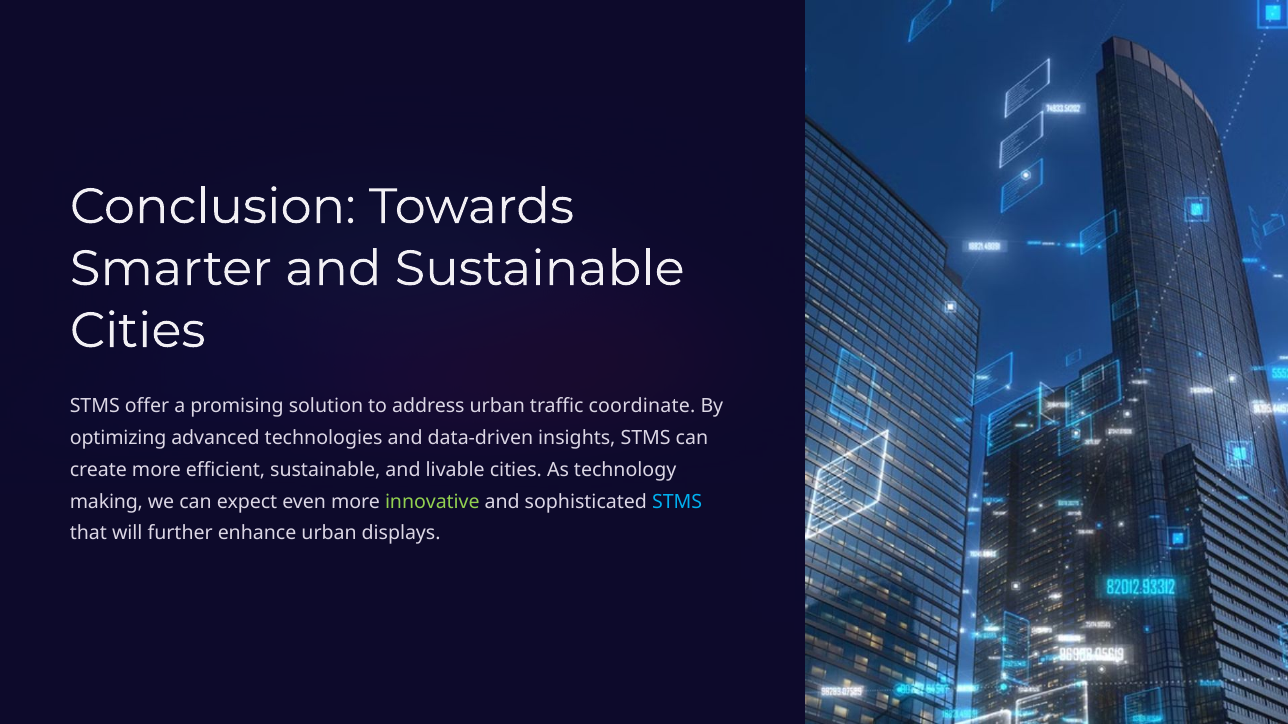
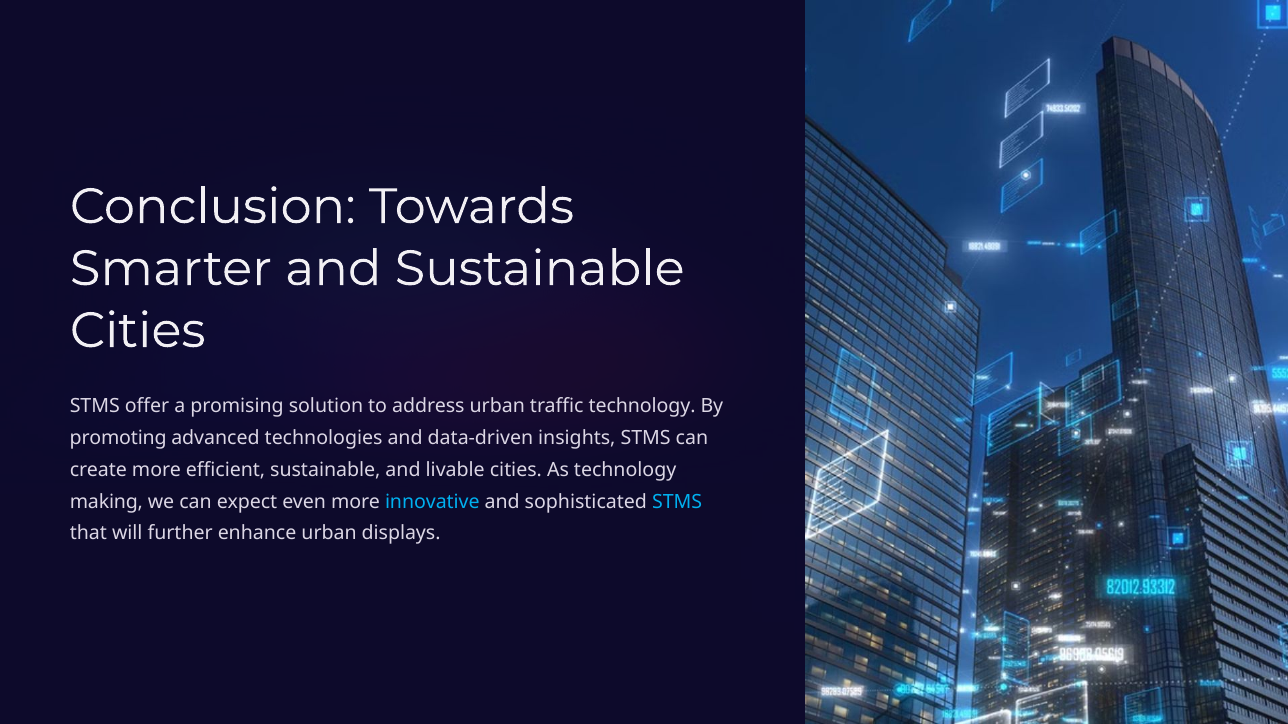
traffic coordinate: coordinate -> technology
optimizing: optimizing -> promoting
innovative colour: light green -> light blue
